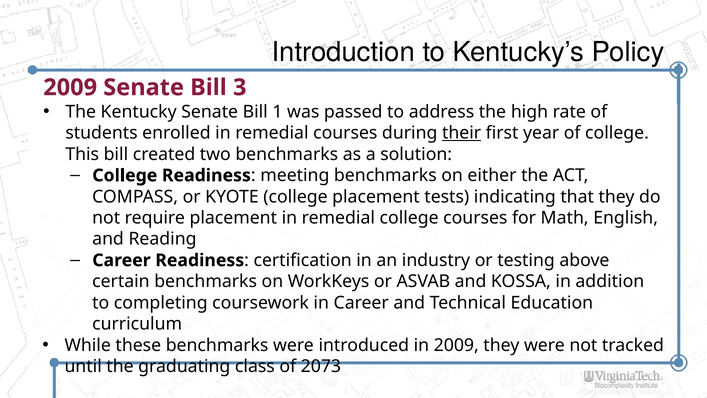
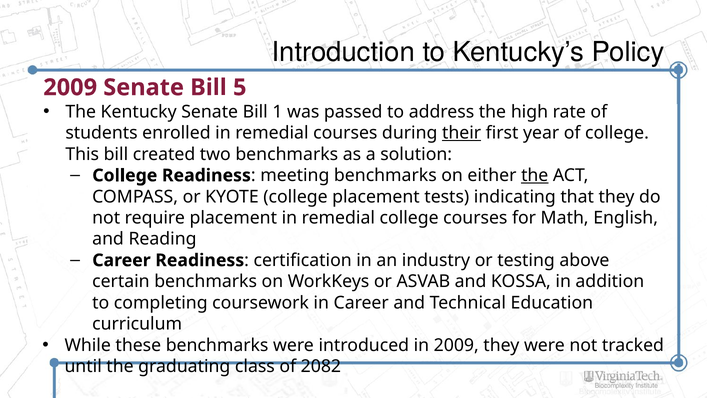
3: 3 -> 5
the at (535, 175) underline: none -> present
2073: 2073 -> 2082
